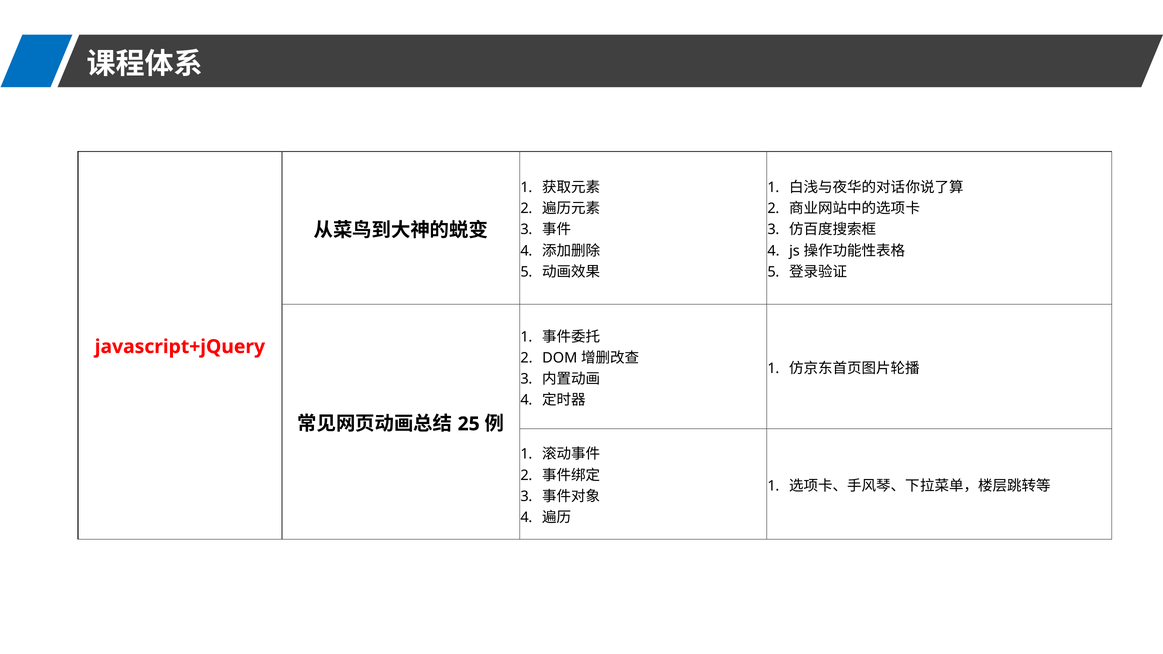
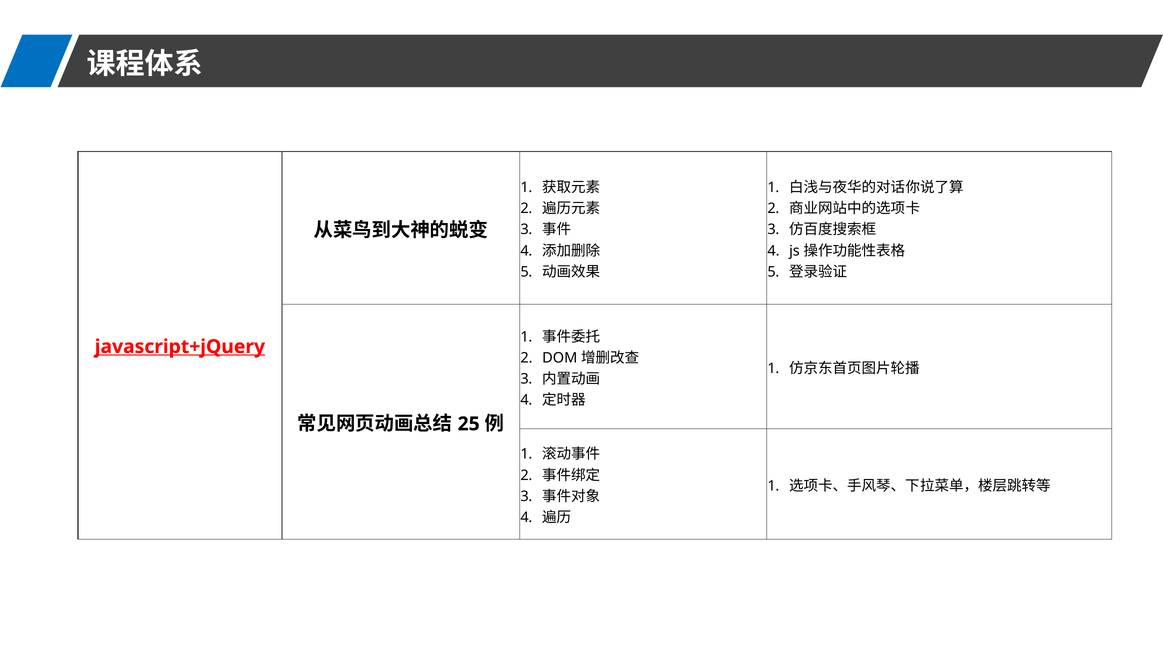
javascript+jQuery underline: none -> present
